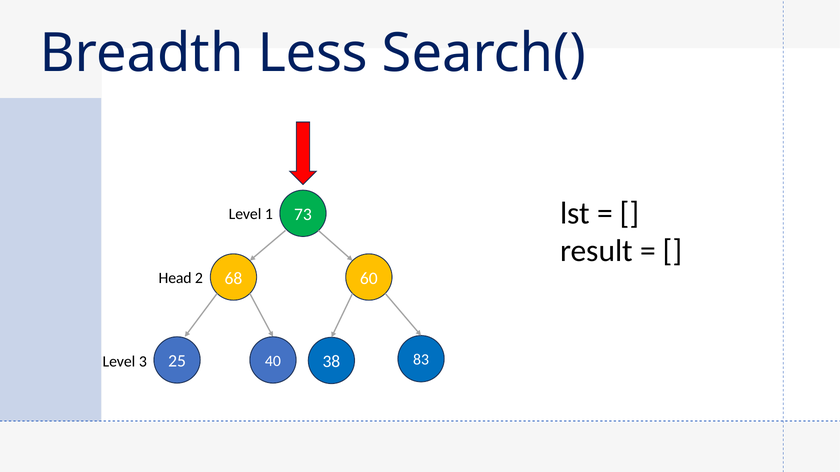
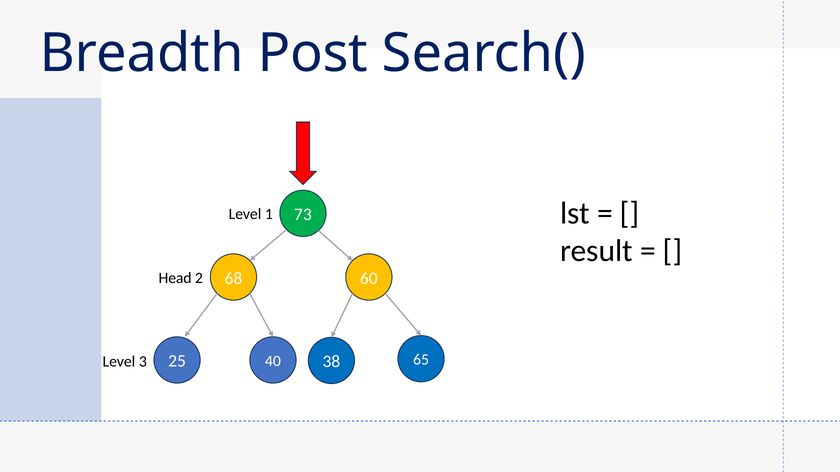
Less: Less -> Post
83: 83 -> 65
